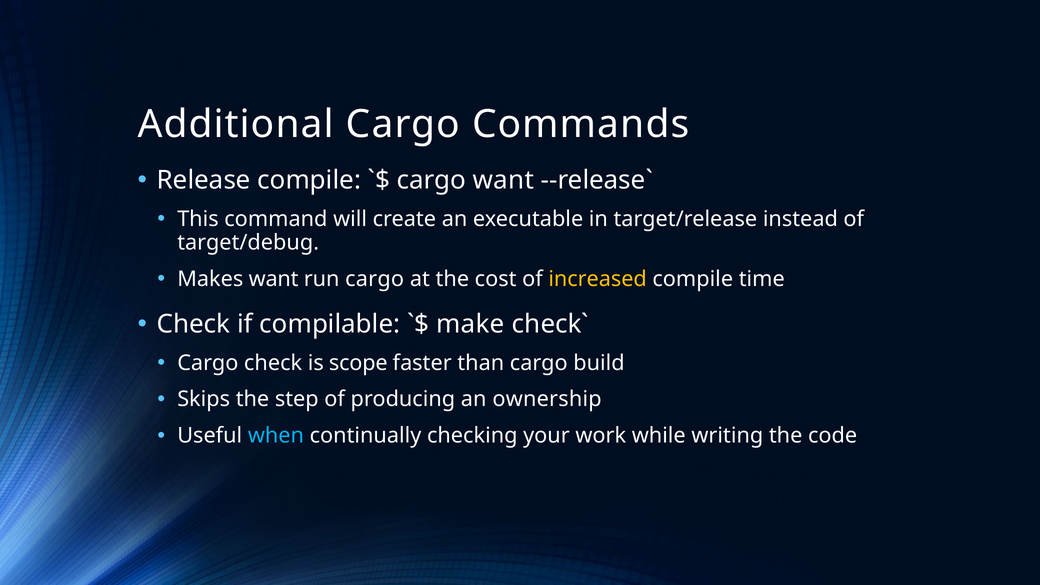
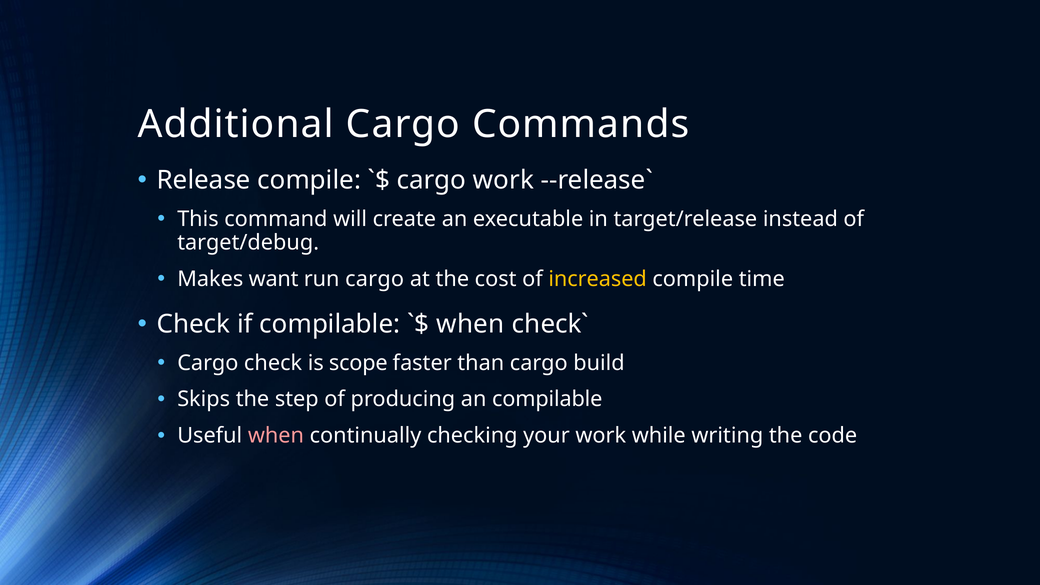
cargo want: want -> work
make at (470, 324): make -> when
an ownership: ownership -> compilable
when at (276, 436) colour: light blue -> pink
